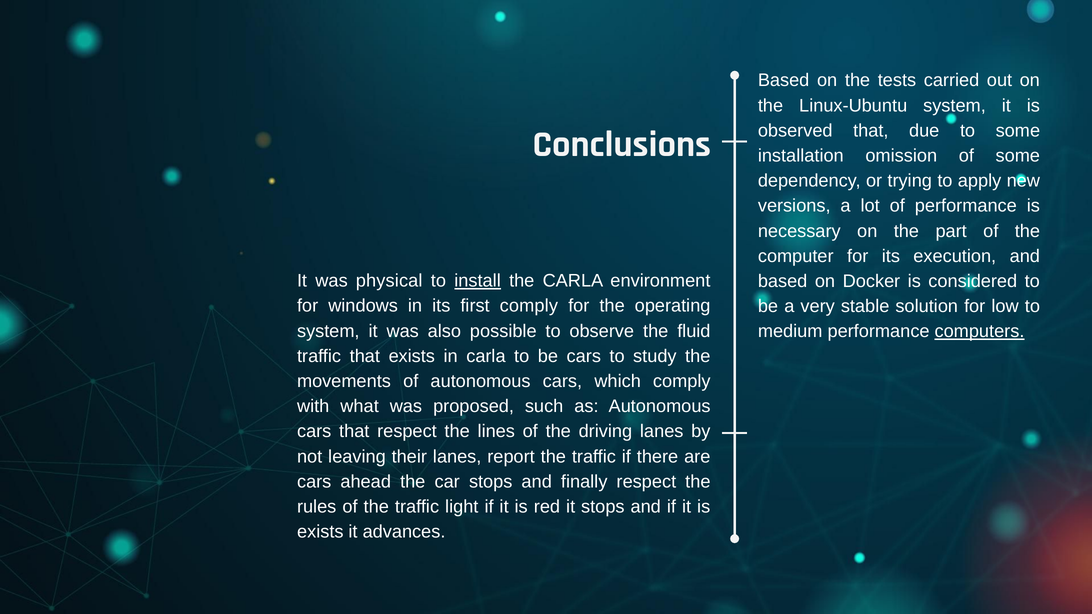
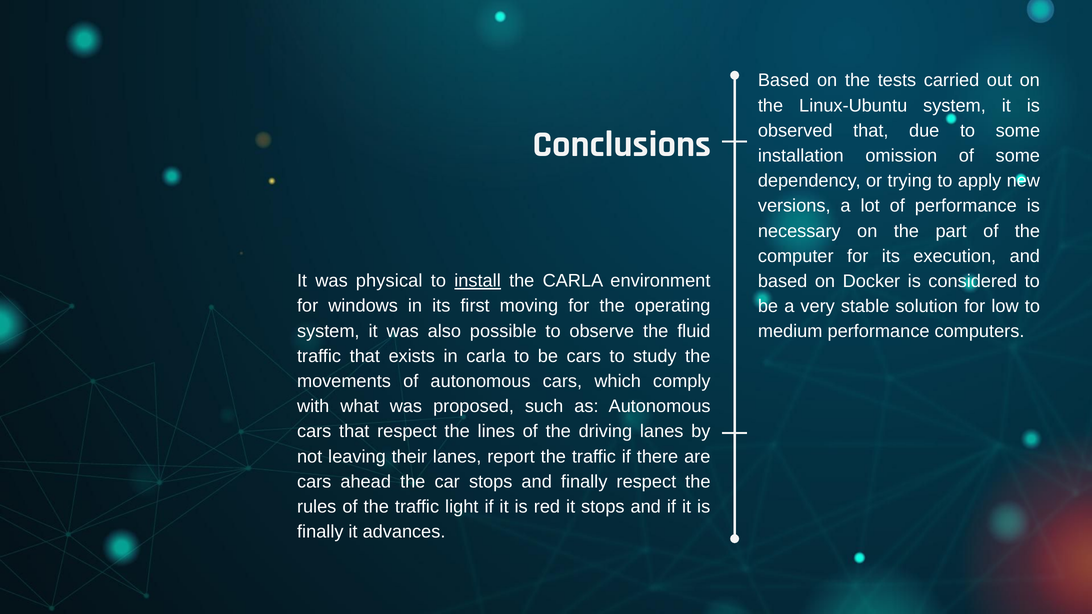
first comply: comply -> moving
computers underline: present -> none
exists at (320, 532): exists -> finally
